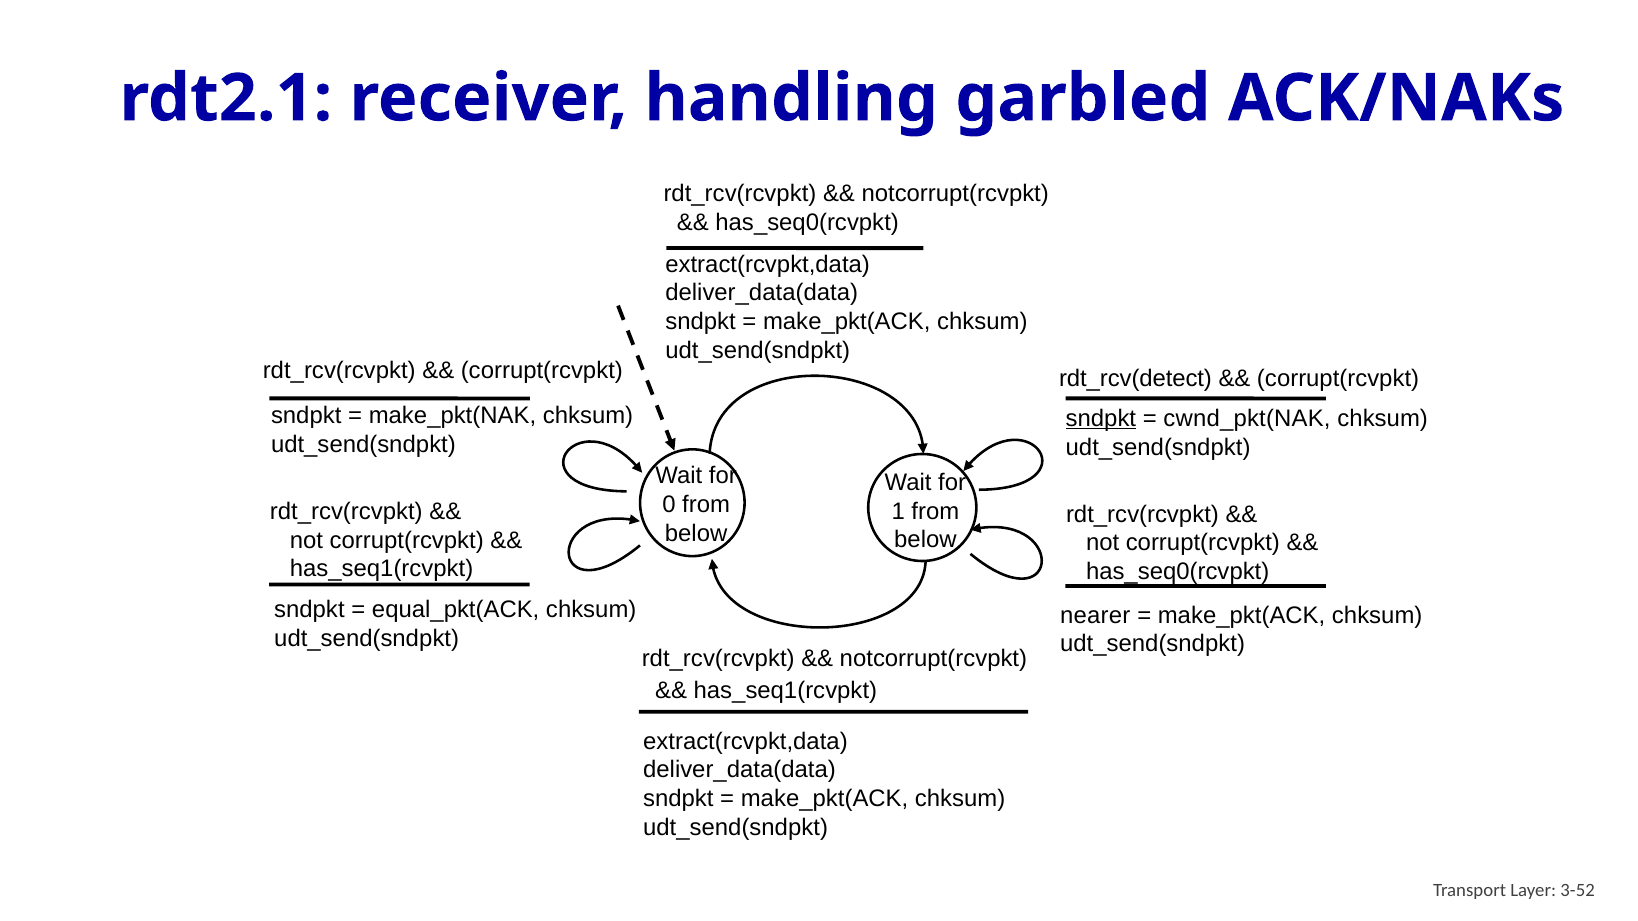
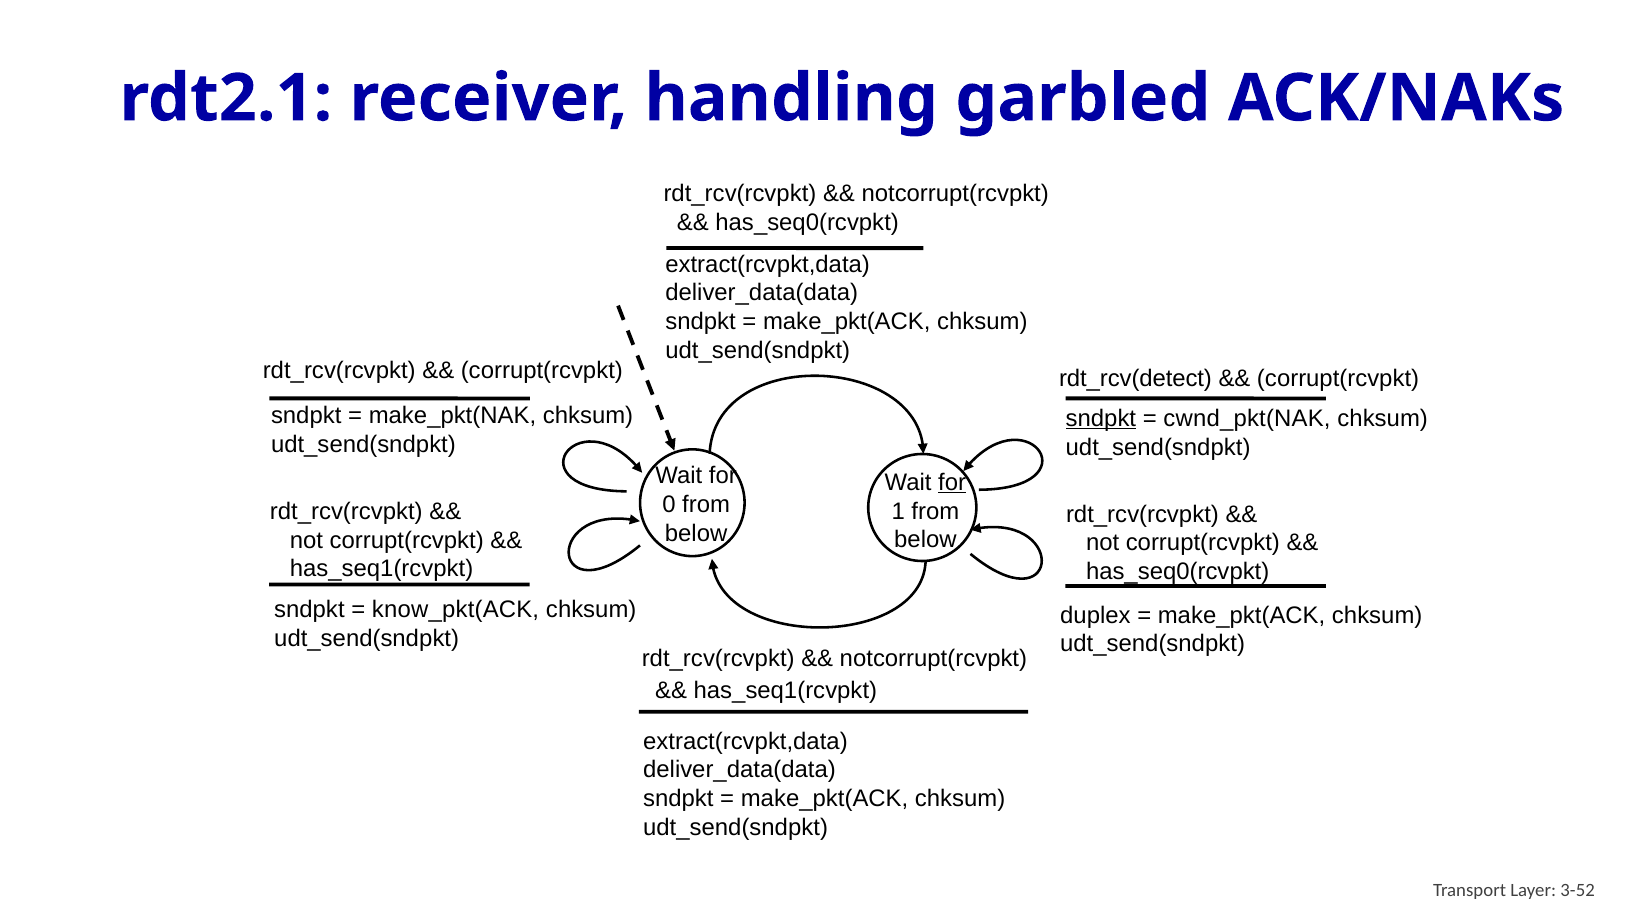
for at (952, 483) underline: none -> present
equal_pkt(ACK: equal_pkt(ACK -> know_pkt(ACK
nearer: nearer -> duplex
